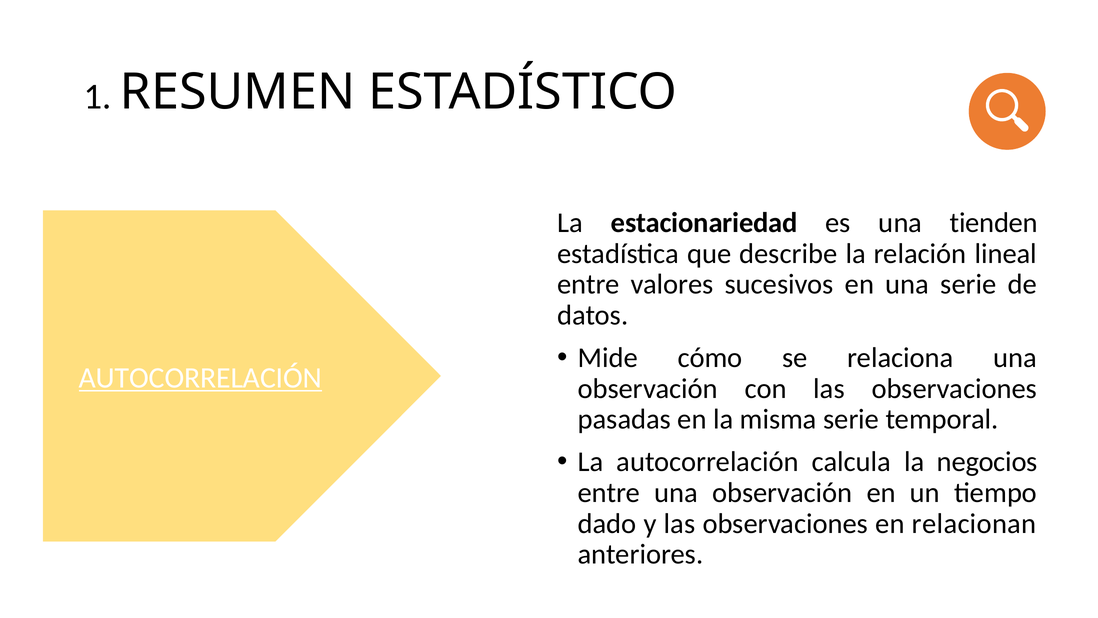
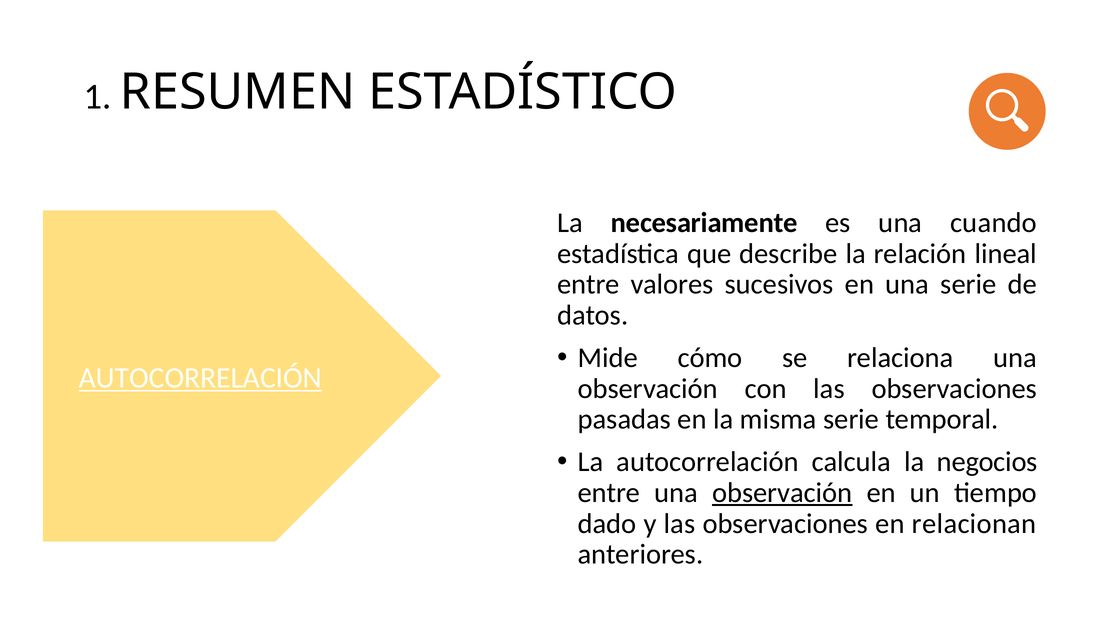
estacionariedad: estacionariedad -> necesariamente
tienden: tienden -> cuando
observación at (782, 492) underline: none -> present
